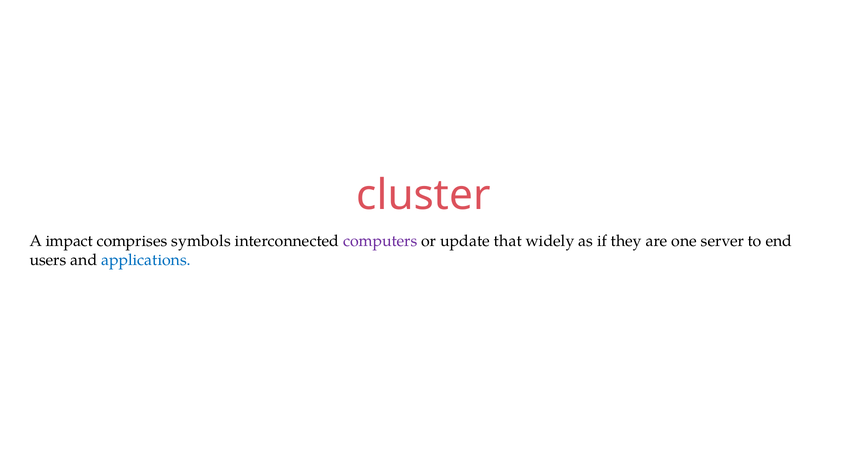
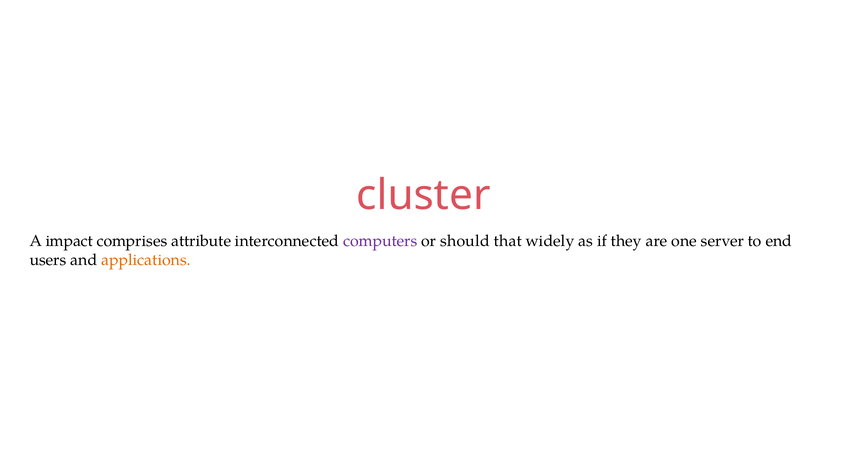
symbols: symbols -> attribute
update: update -> should
applications colour: blue -> orange
